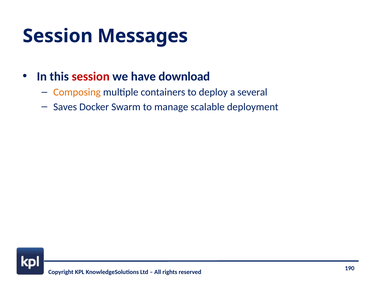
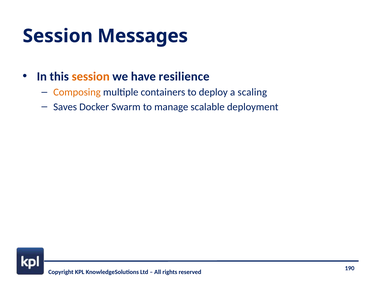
session at (91, 76) colour: red -> orange
download: download -> resilience
several: several -> scaling
